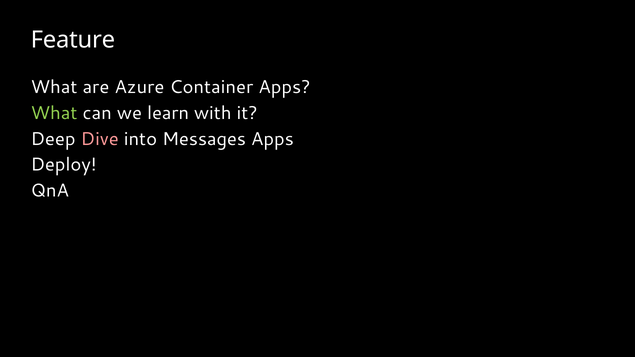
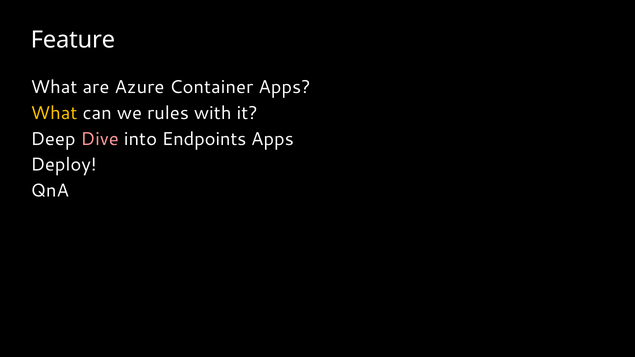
What at (54, 113) colour: light green -> yellow
learn: learn -> rules
Messages: Messages -> Endpoints
